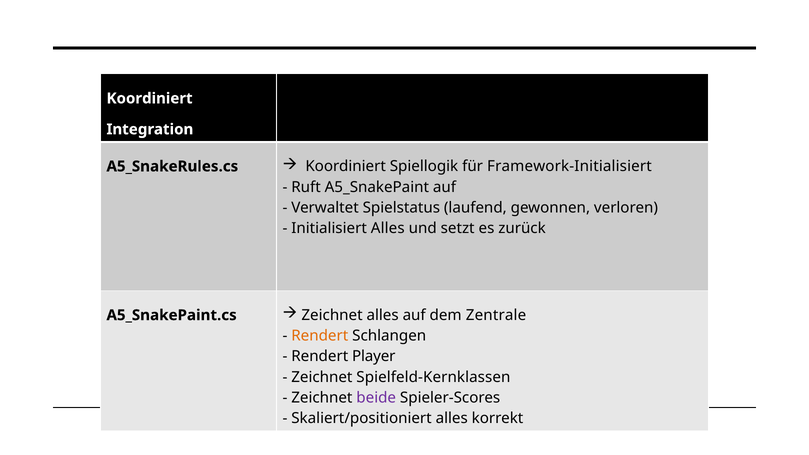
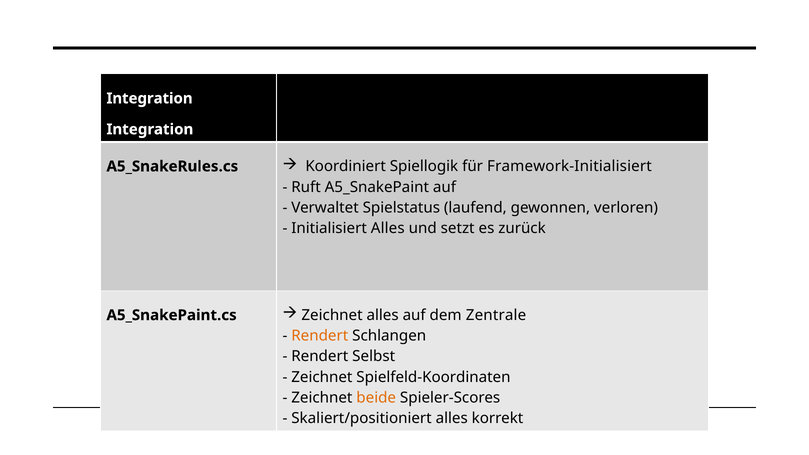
Koordiniert at (150, 98): Koordiniert -> Integration
Player: Player -> Selbst
Spielfeld-Kernklassen: Spielfeld-Kernklassen -> Spielfeld-Koordinaten
beide colour: purple -> orange
